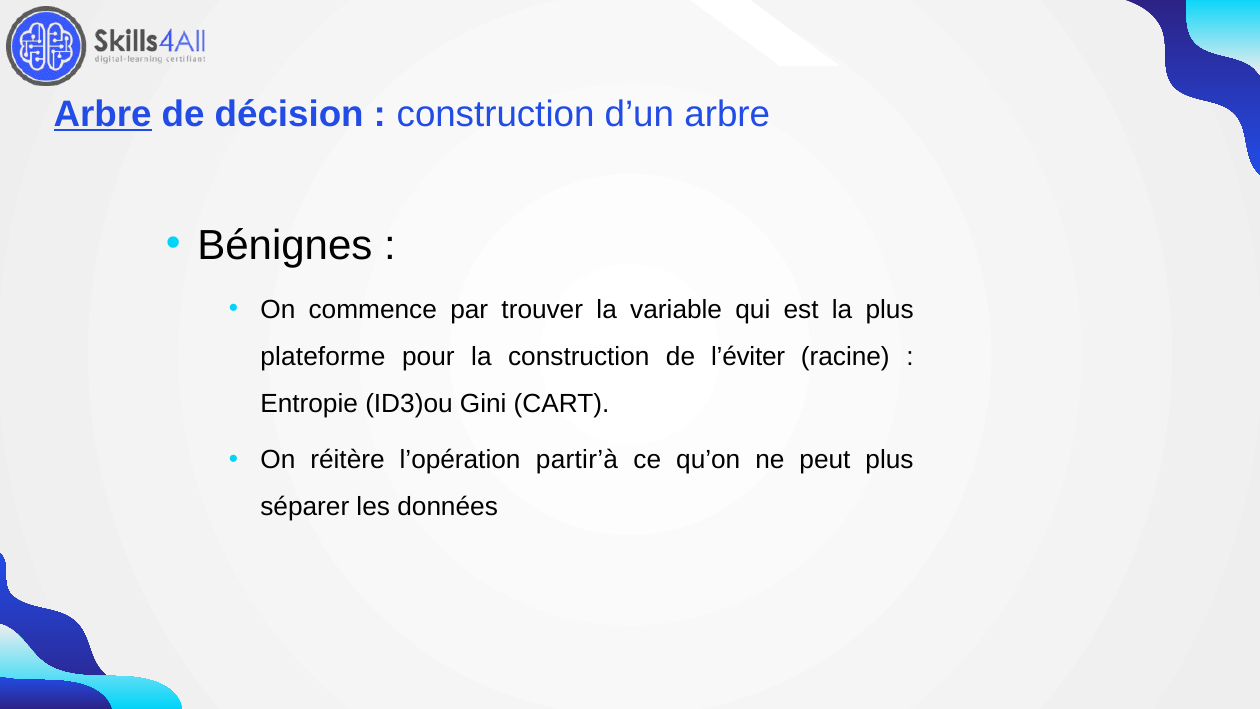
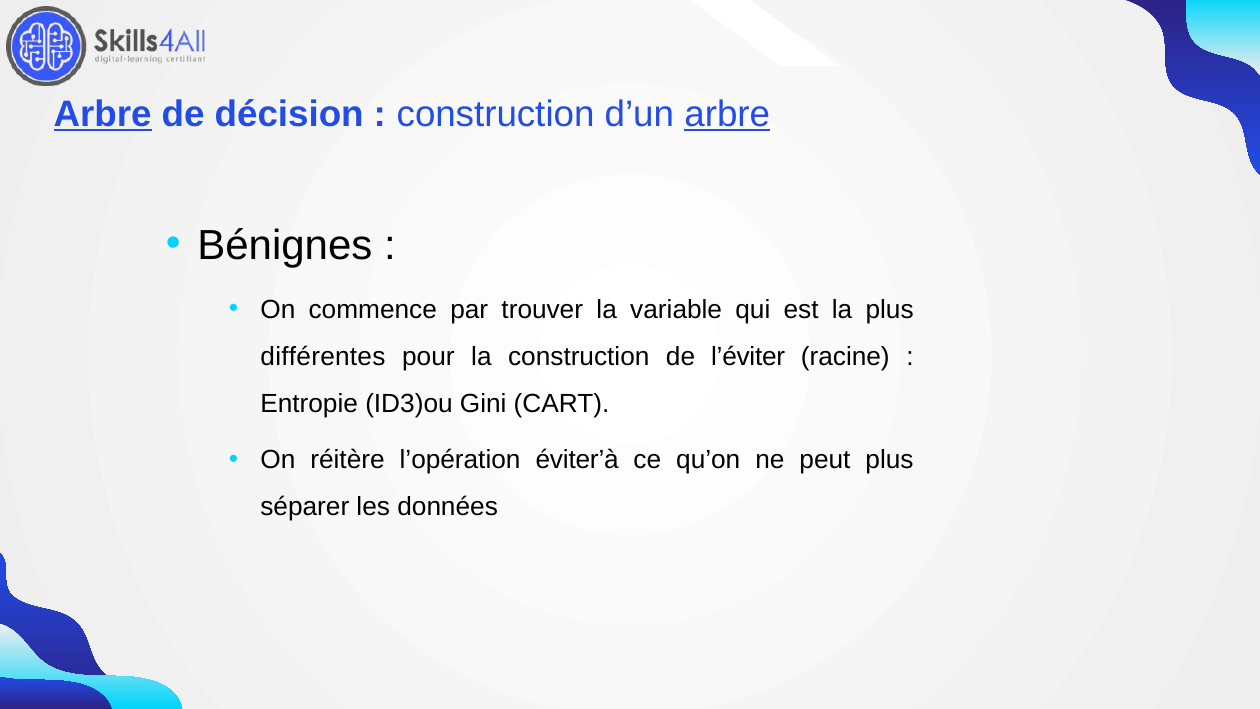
arbre at (727, 114) underline: none -> present
plateforme: plateforme -> différentes
partir’à: partir’à -> éviter’à
